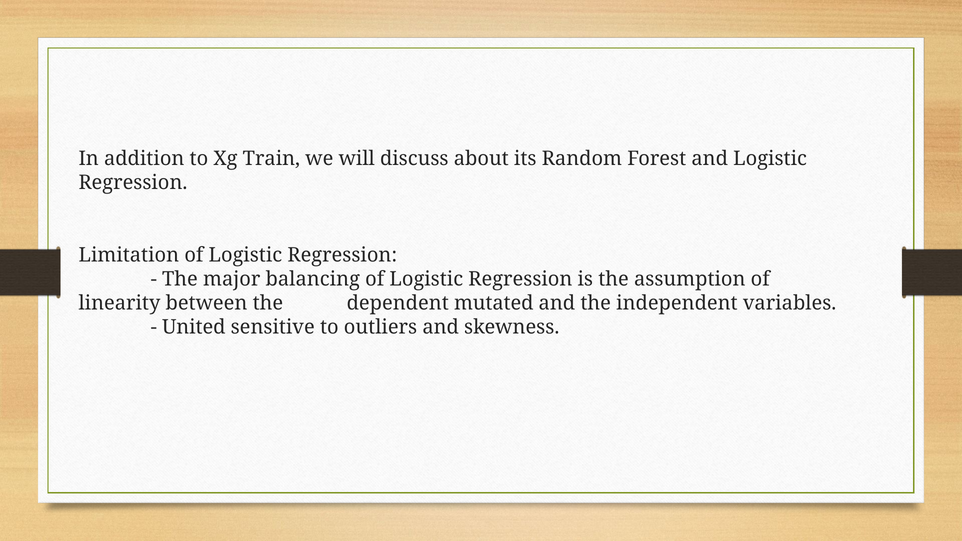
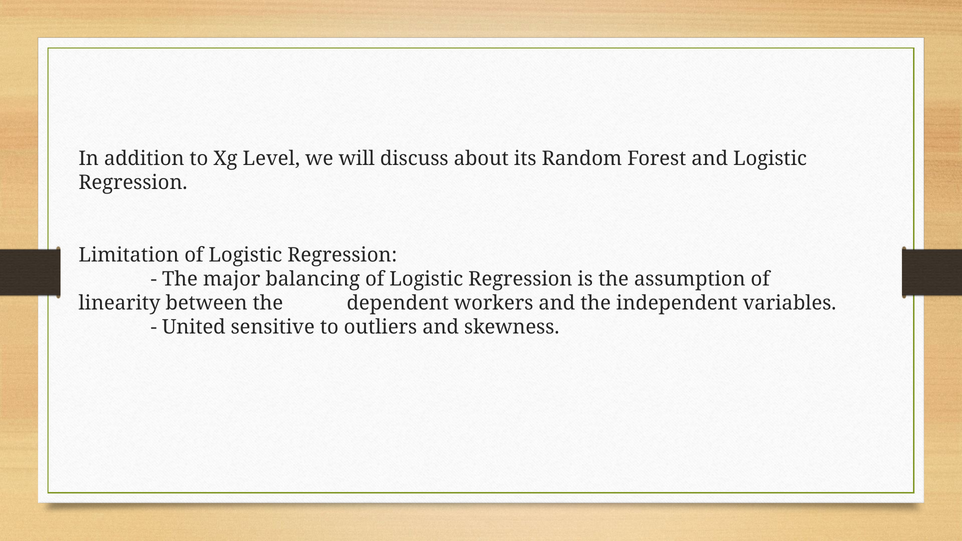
Train: Train -> Level
mutated: mutated -> workers
